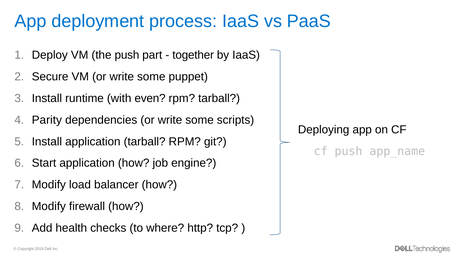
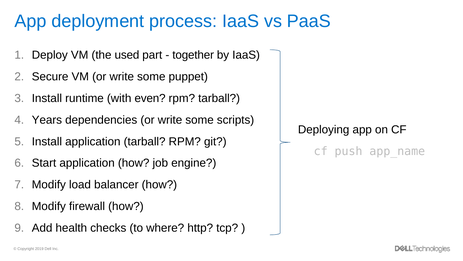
the push: push -> used
Parity: Parity -> Years
